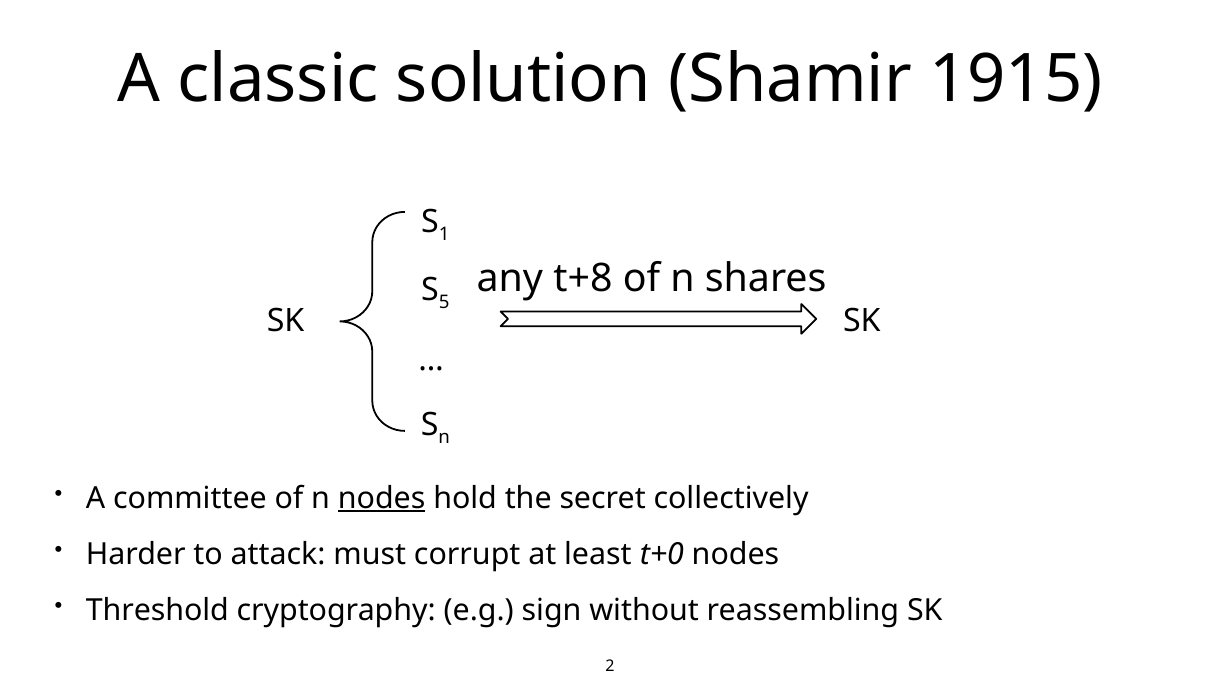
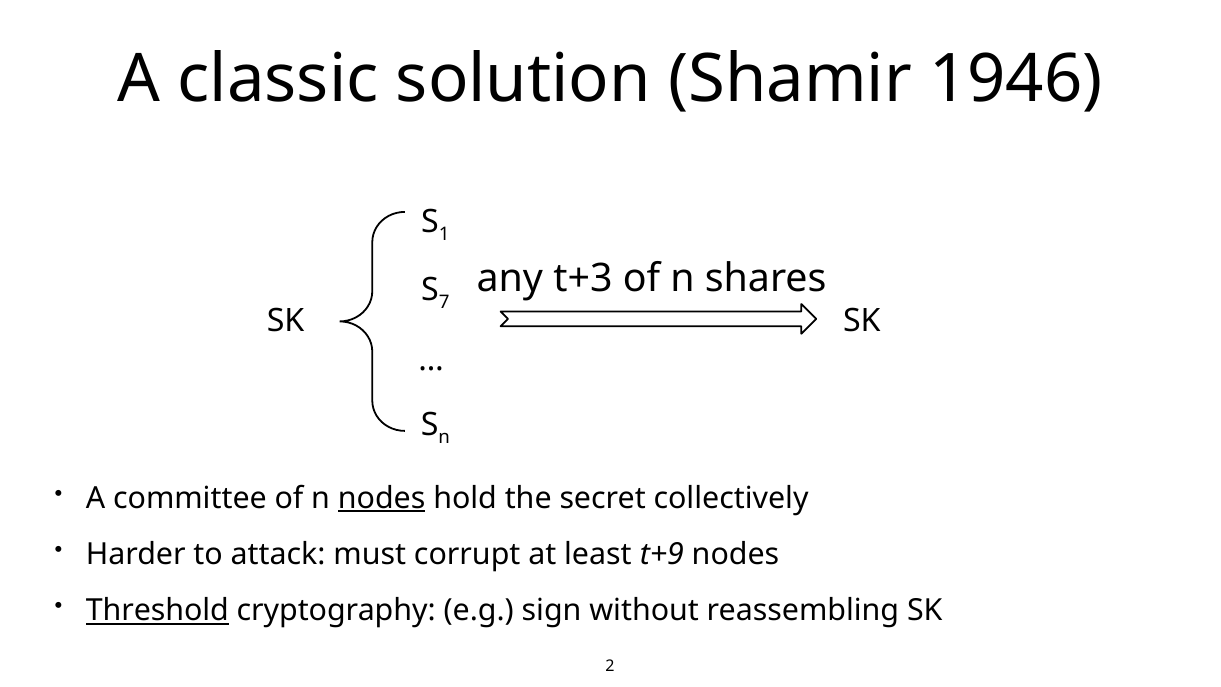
1915: 1915 -> 1946
t+8: t+8 -> t+3
5: 5 -> 7
t+0: t+0 -> t+9
Threshold underline: none -> present
